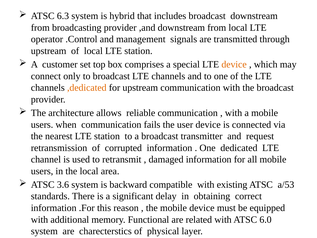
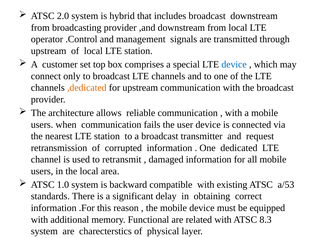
6.3: 6.3 -> 2.0
device at (234, 64) colour: orange -> blue
3.6: 3.6 -> 1.0
6.0: 6.0 -> 8.3
